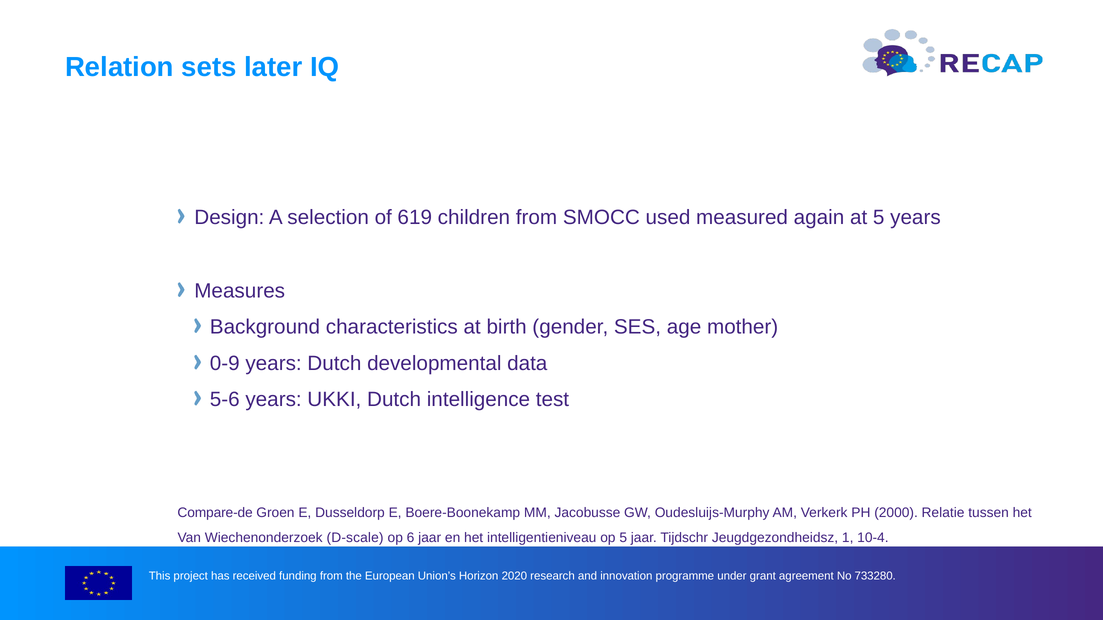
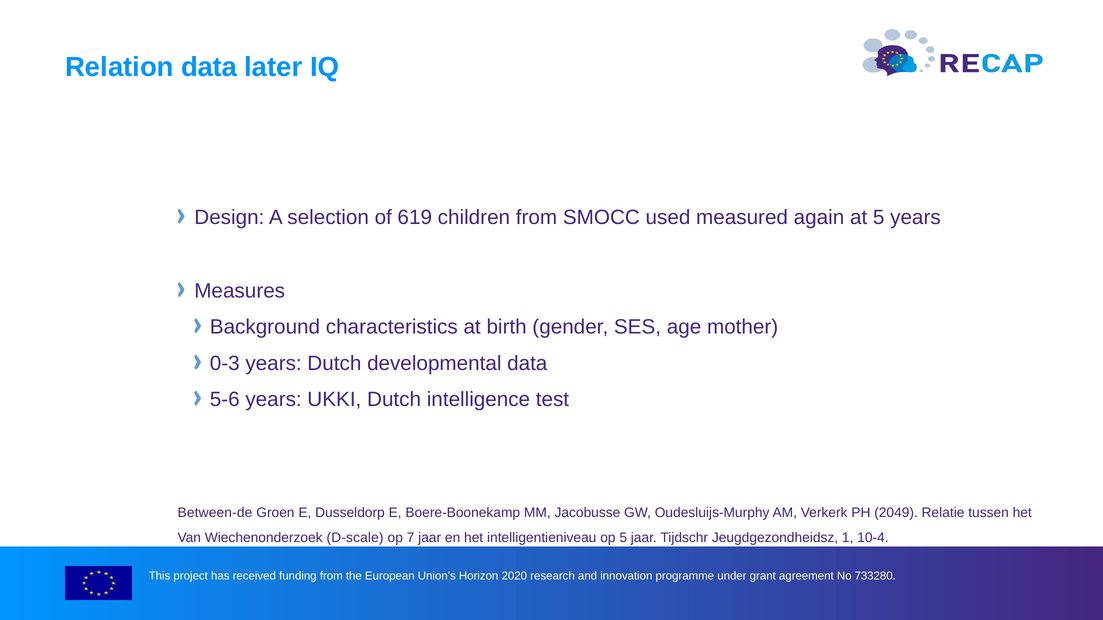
Relation sets: sets -> data
0-9: 0-9 -> 0-3
Compare-de: Compare-de -> Between-de
2000: 2000 -> 2049
6: 6 -> 7
